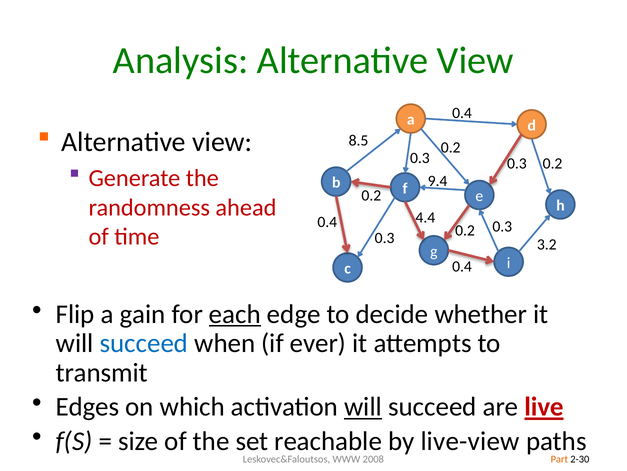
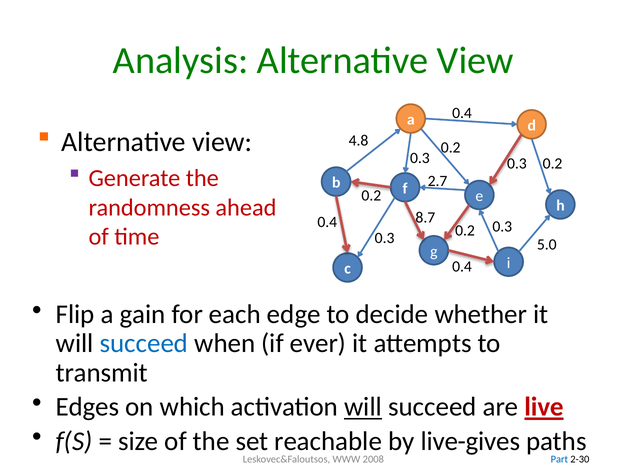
8.5: 8.5 -> 4.8
9.4: 9.4 -> 2.7
4.4: 4.4 -> 8.7
3.2: 3.2 -> 5.0
each underline: present -> none
live-view: live-view -> live-gives
Part colour: orange -> blue
